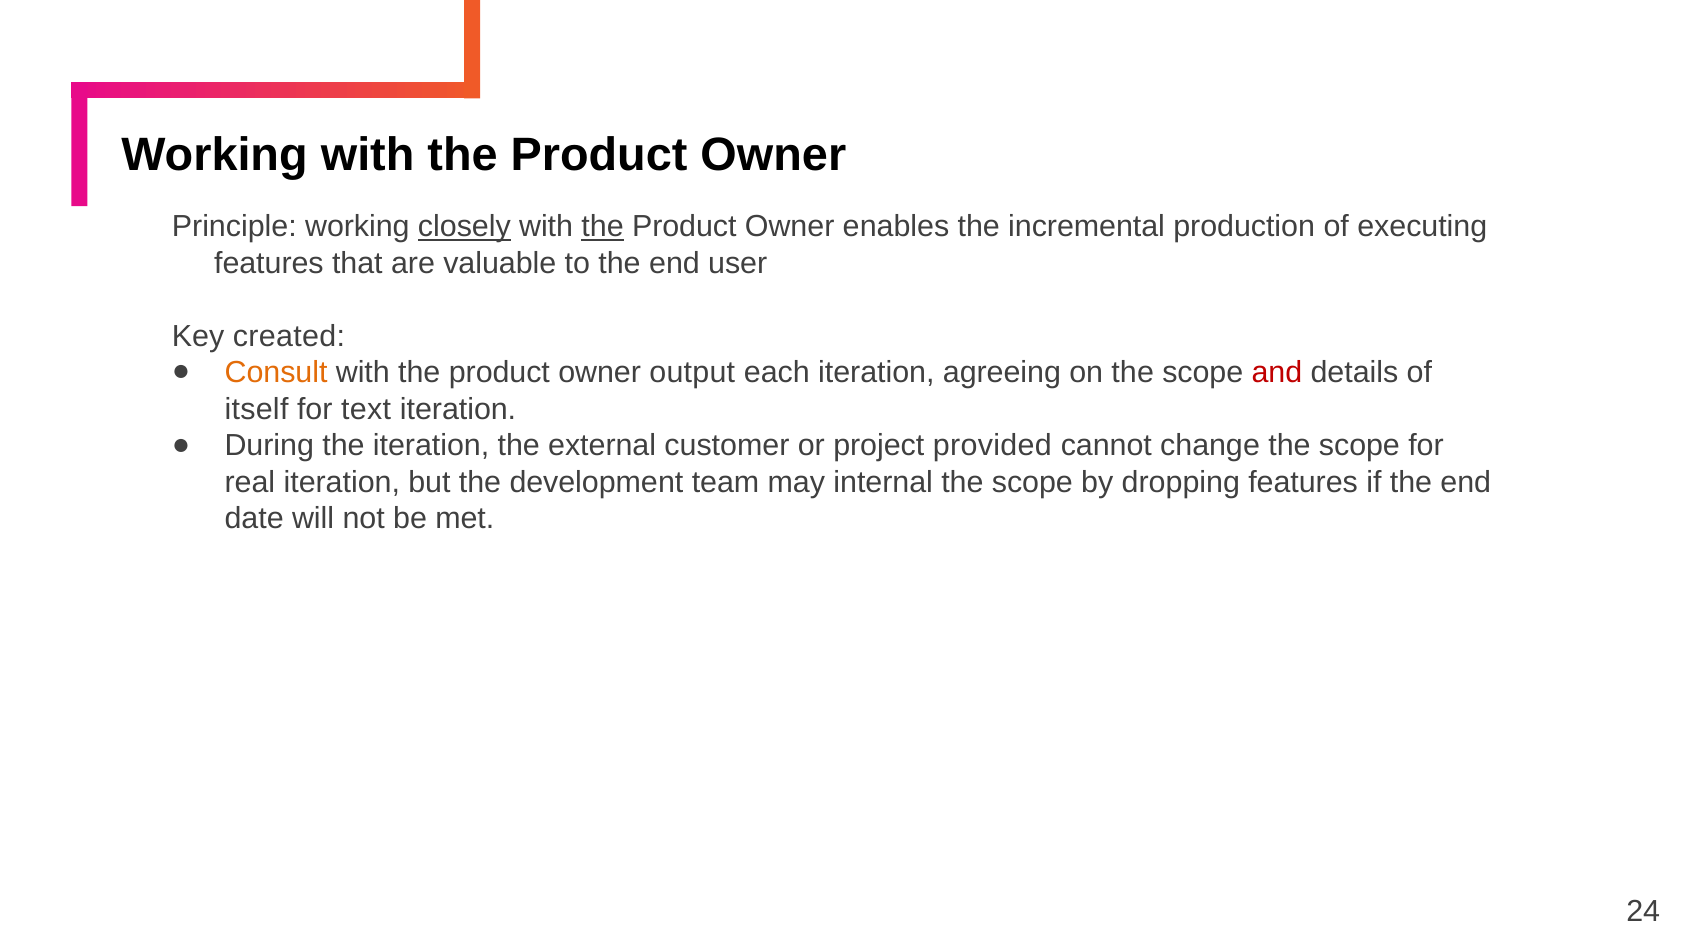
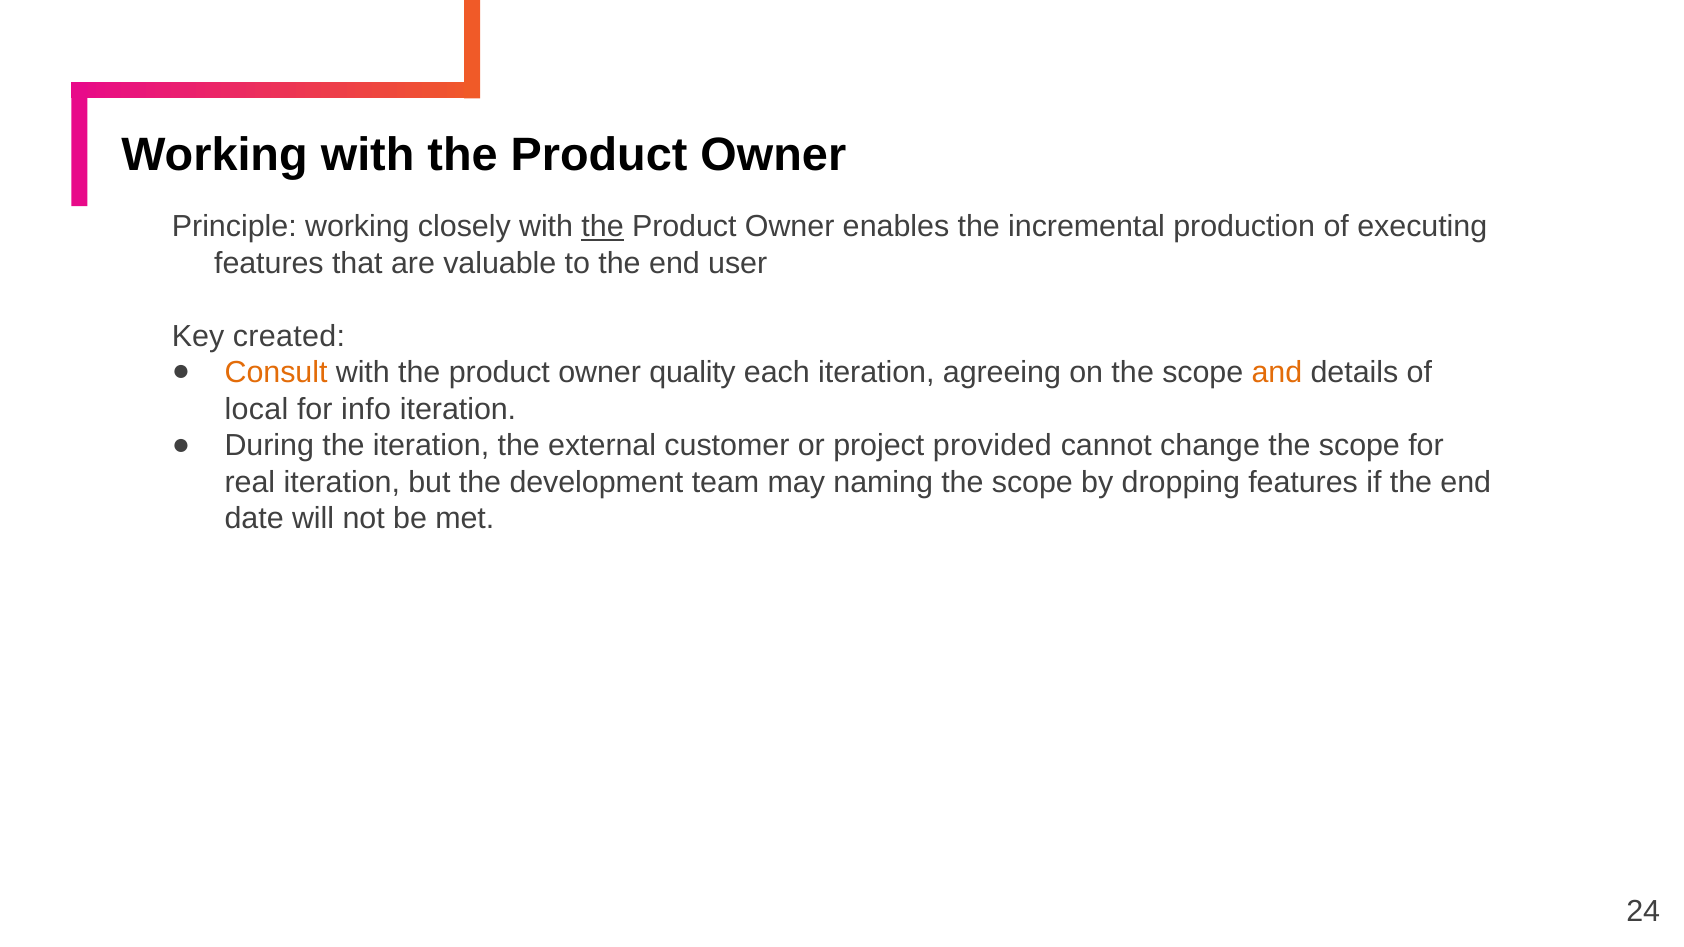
closely underline: present -> none
output: output -> quality
and colour: red -> orange
itself: itself -> local
text: text -> info
internal: internal -> naming
